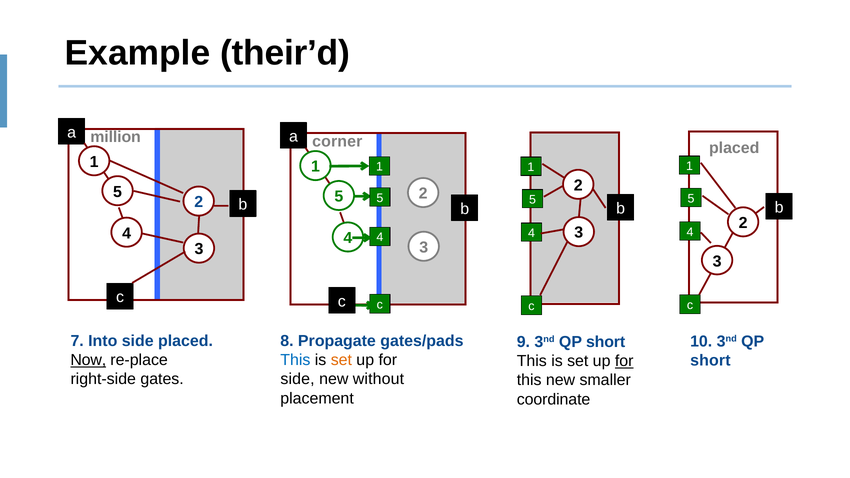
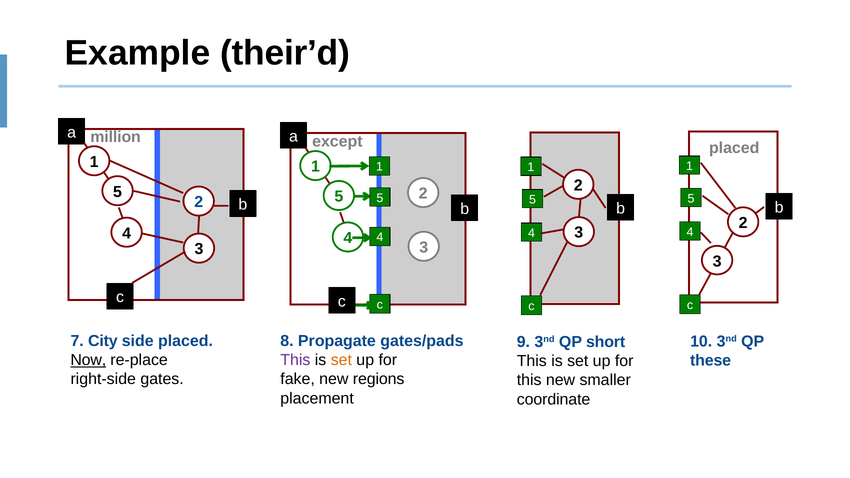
corner: corner -> except
Into: Into -> City
This at (295, 360) colour: blue -> purple
short at (710, 361): short -> these
for at (624, 361) underline: present -> none
side at (298, 379): side -> fake
without: without -> regions
